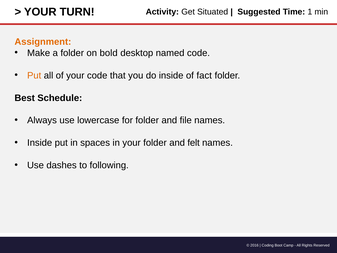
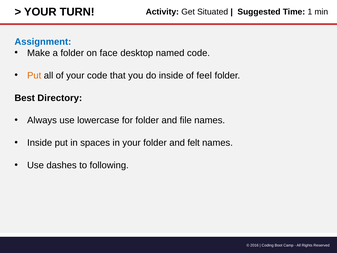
Assignment colour: orange -> blue
bold: bold -> face
fact: fact -> feel
Schedule: Schedule -> Directory
